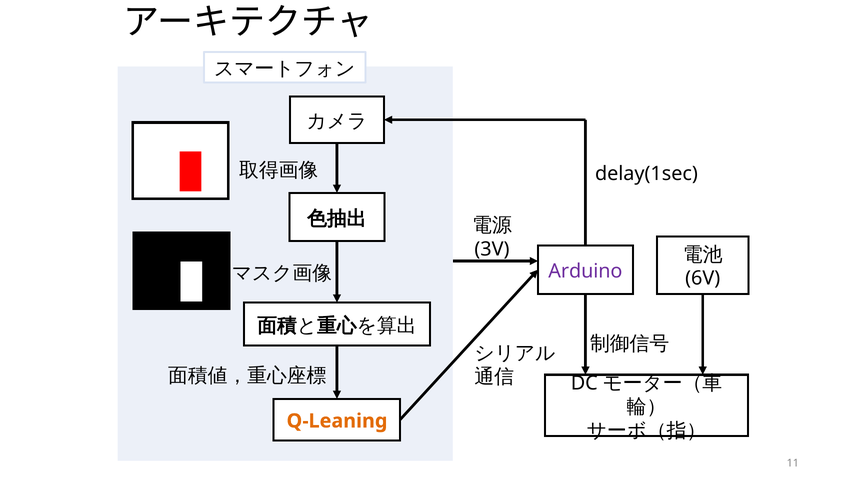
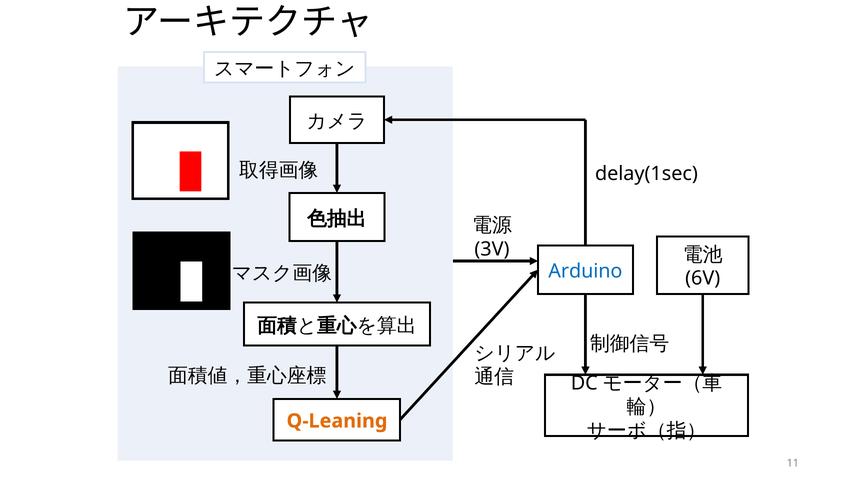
Arduino colour: purple -> blue
